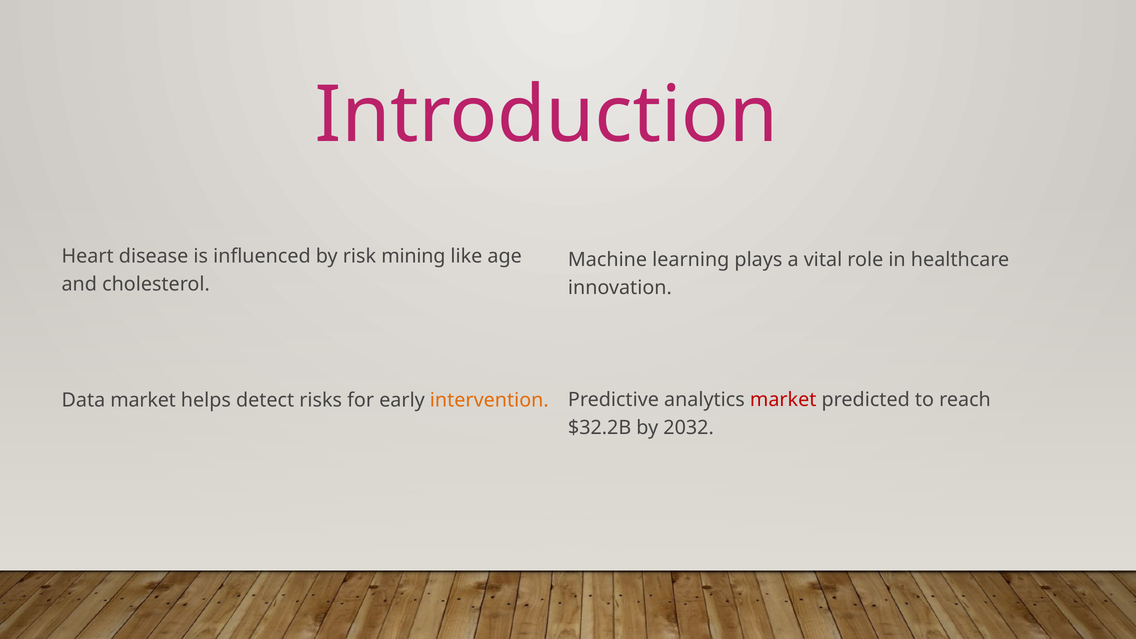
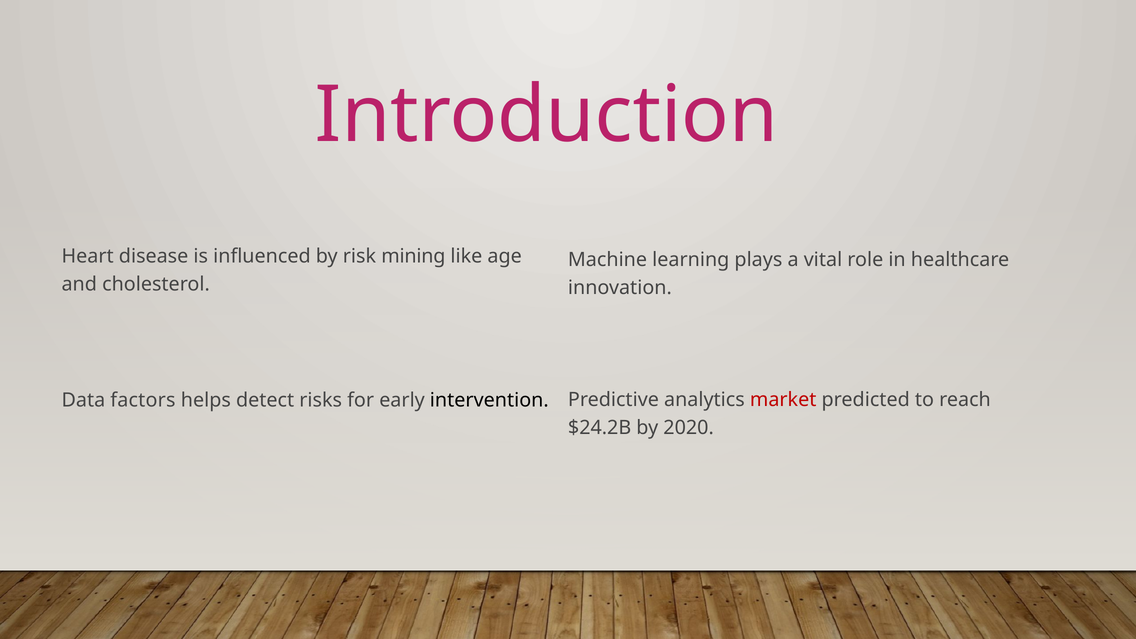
Data market: market -> factors
intervention colour: orange -> black
$32.2B: $32.2B -> $24.2B
2032: 2032 -> 2020
